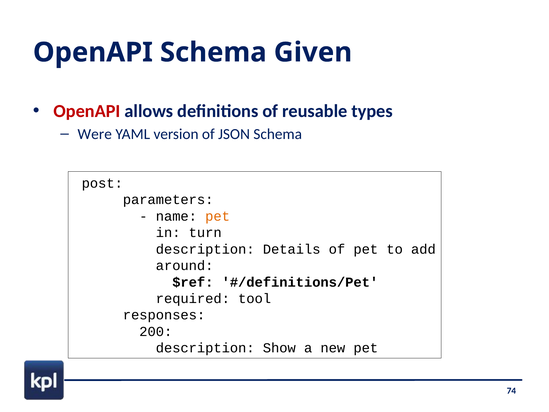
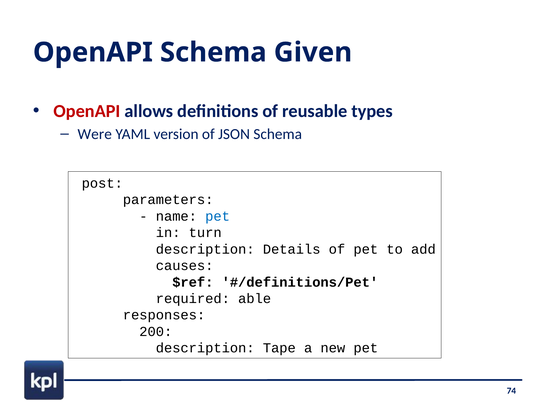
pet at (218, 216) colour: orange -> blue
around: around -> causes
tool: tool -> able
Show: Show -> Tape
